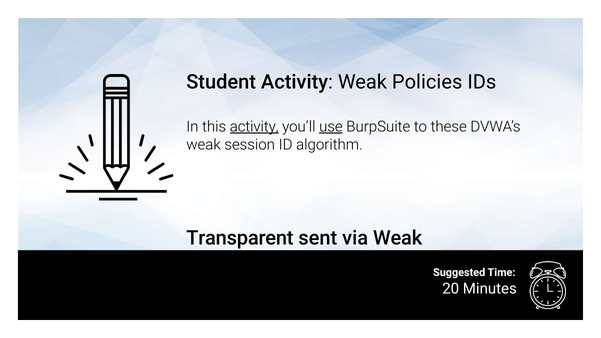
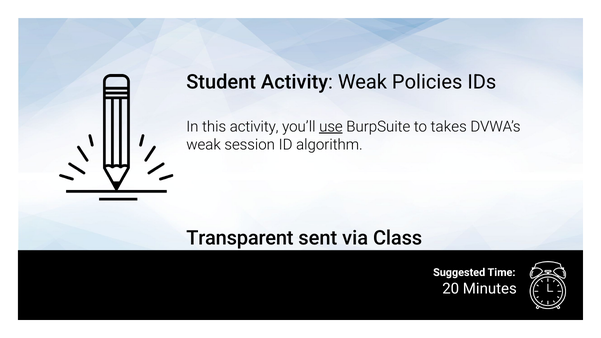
activity at (254, 127) underline: present -> none
these: these -> takes
via Weak: Weak -> Class
